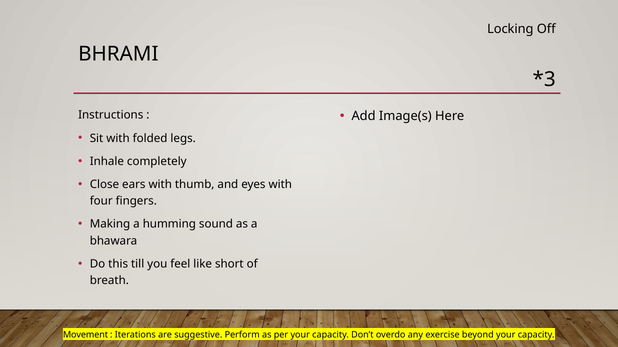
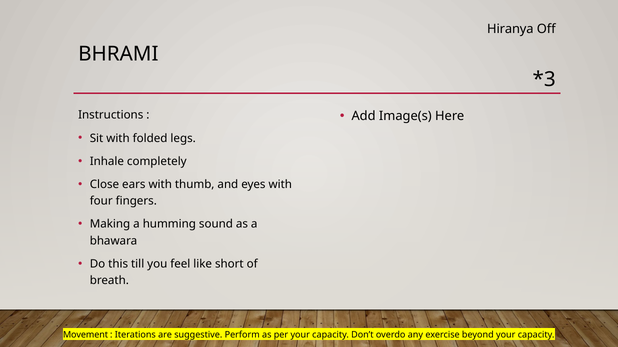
Locking: Locking -> Hiranya
